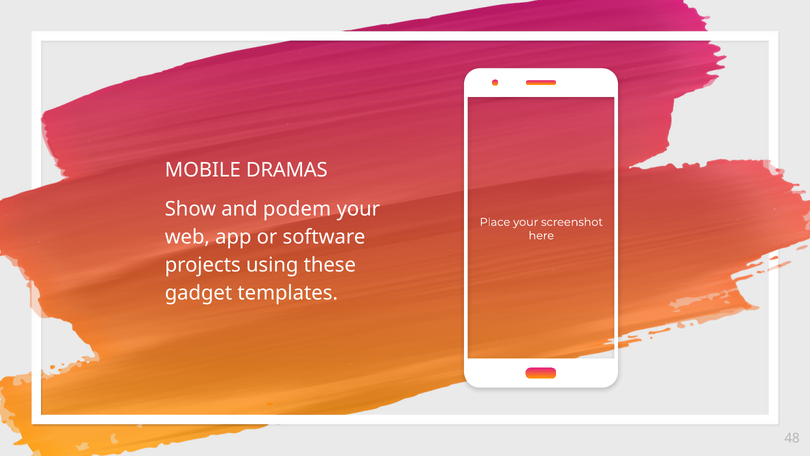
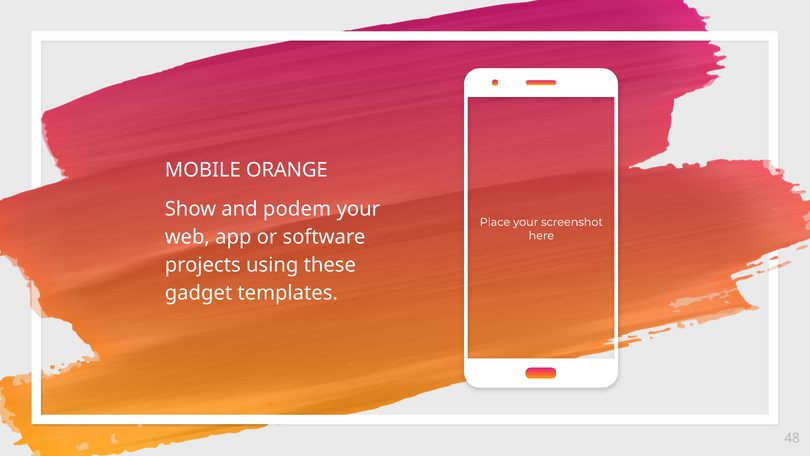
DRAMAS: DRAMAS -> ORANGE
